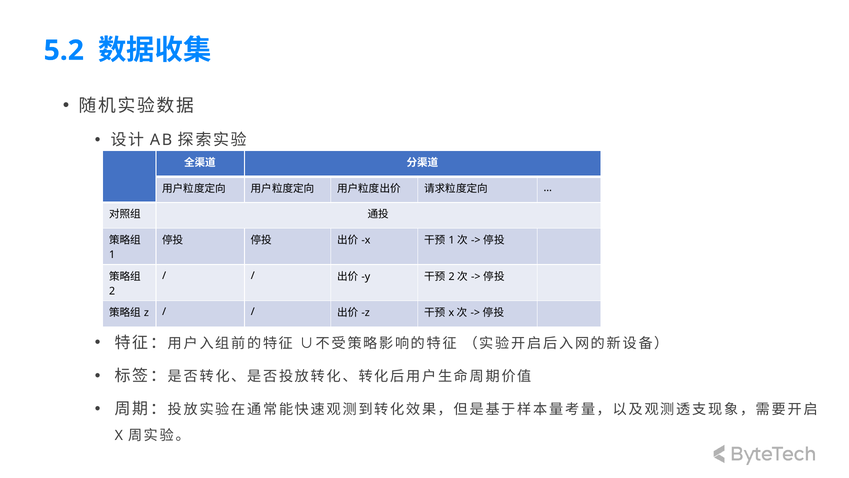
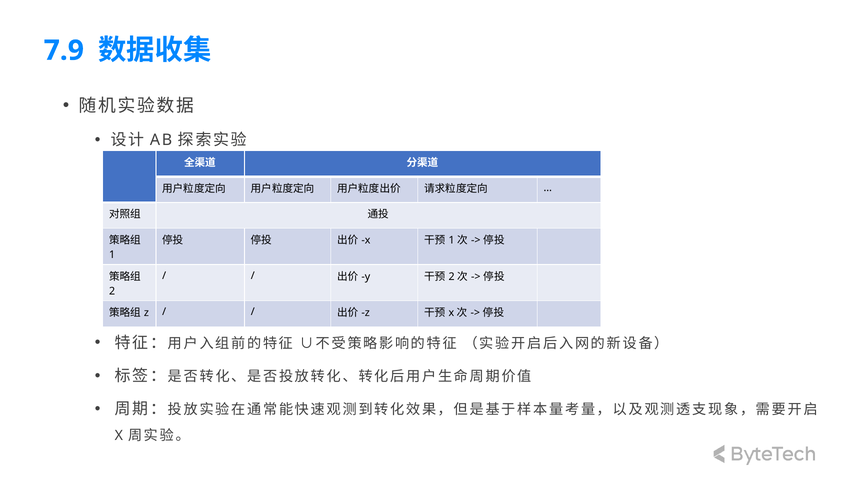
5.2: 5.2 -> 7.9
